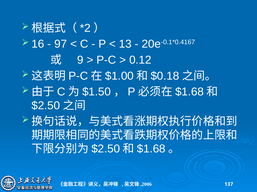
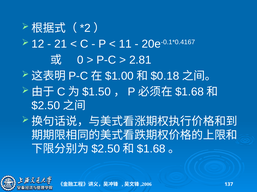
16: 16 -> 12
97: 97 -> 21
13: 13 -> 11
9: 9 -> 0
0.12: 0.12 -> 2.81
